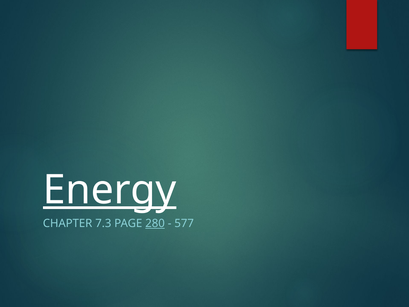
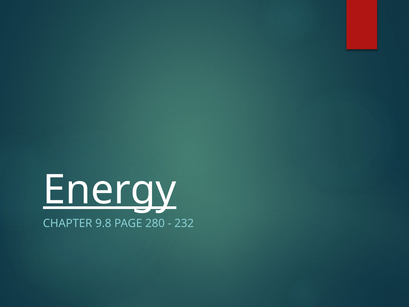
7.3: 7.3 -> 9.8
280 underline: present -> none
577: 577 -> 232
